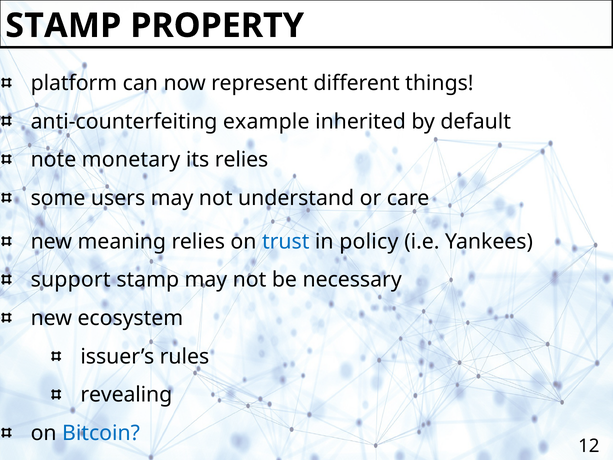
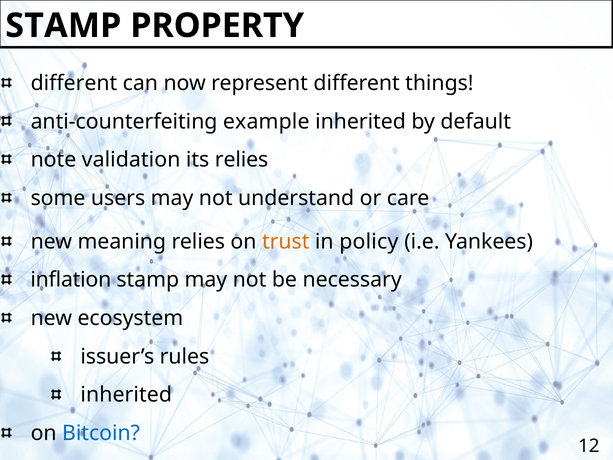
platform at (74, 83): platform -> different
monetary: monetary -> validation
trust colour: blue -> orange
support: support -> inflation
revealing at (126, 395): revealing -> inherited
